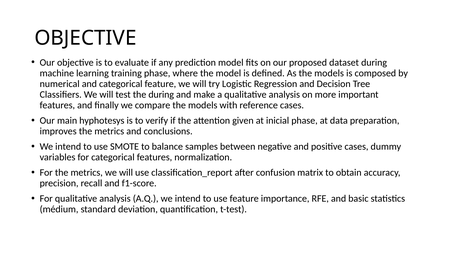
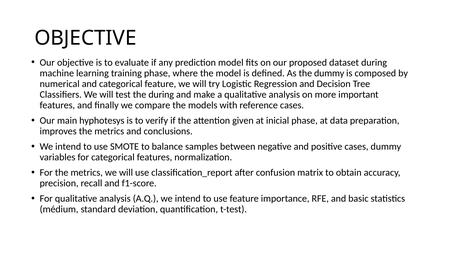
As the models: models -> dummy
